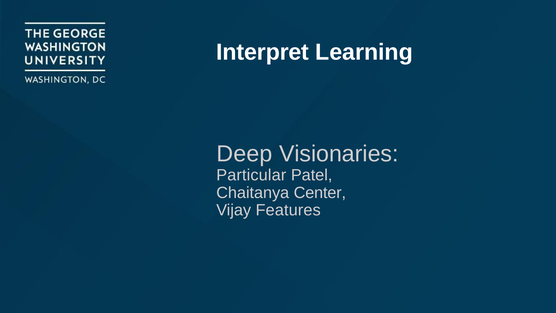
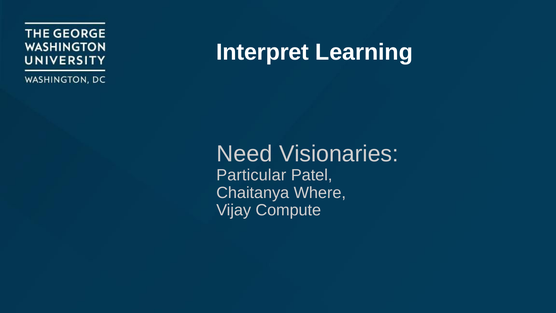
Deep: Deep -> Need
Center: Center -> Where
Features: Features -> Compute
